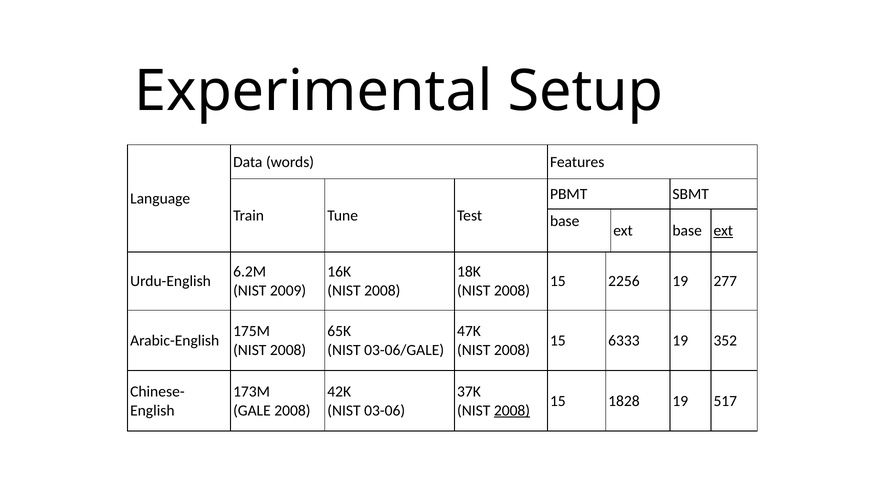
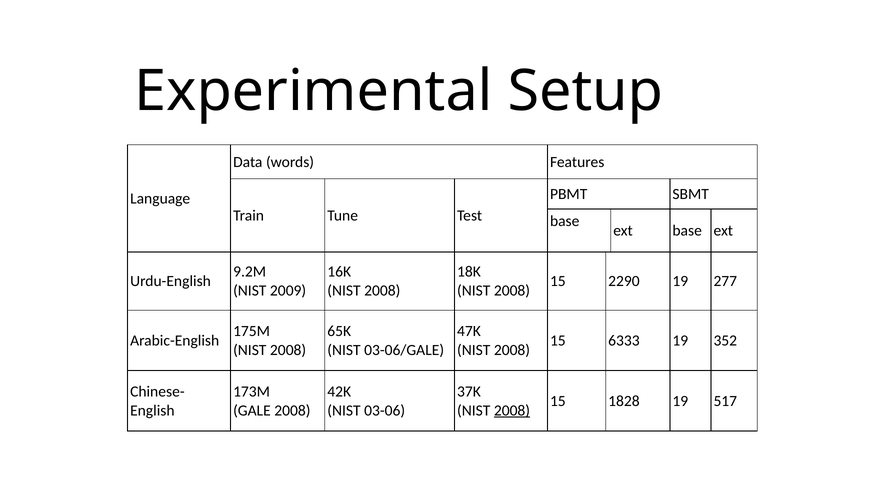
ext at (723, 231) underline: present -> none
6.2M: 6.2M -> 9.2M
2256: 2256 -> 2290
